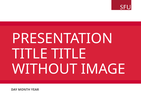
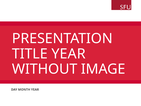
TITLE TITLE: TITLE -> YEAR
